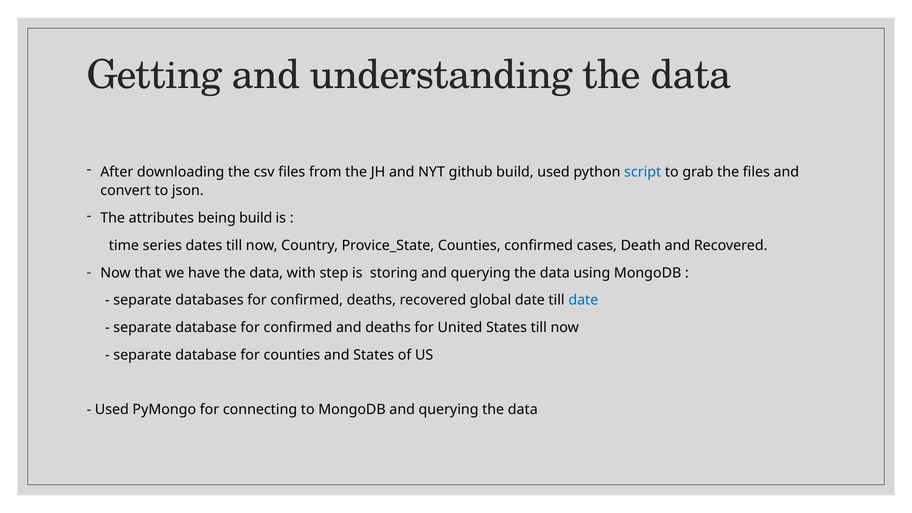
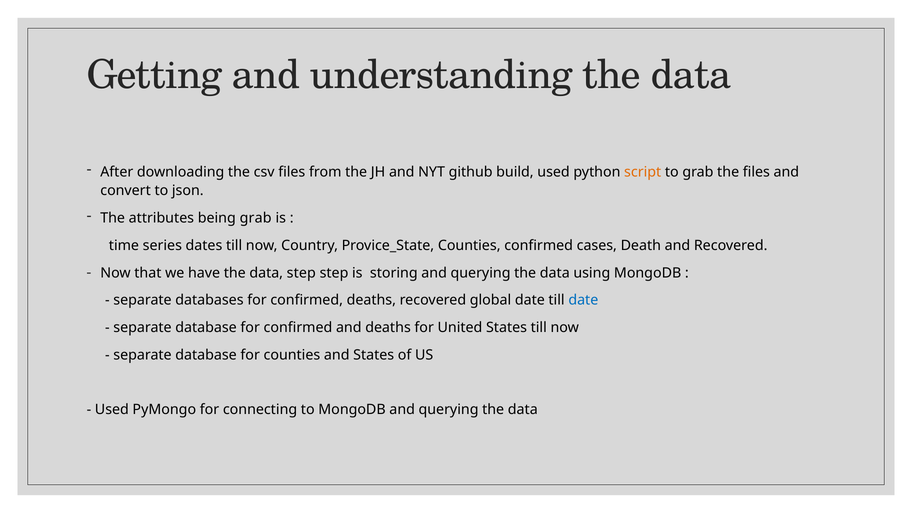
script colour: blue -> orange
being build: build -> grab
data with: with -> step
